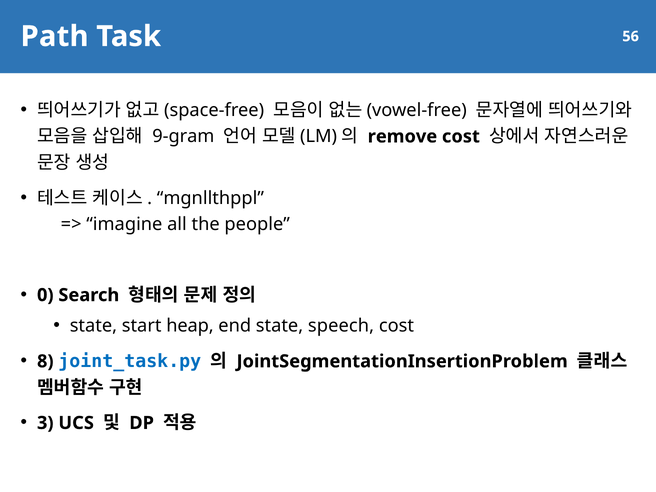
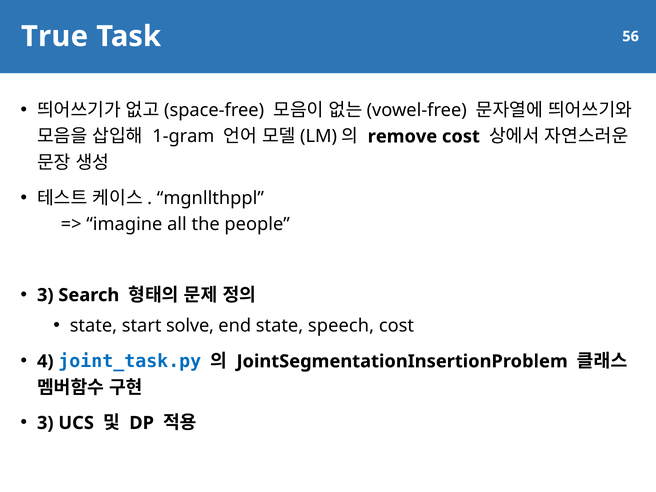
Path: Path -> True
9-gram: 9-gram -> 1-gram
0 at (45, 295): 0 -> 3
heap: heap -> solve
8: 8 -> 4
